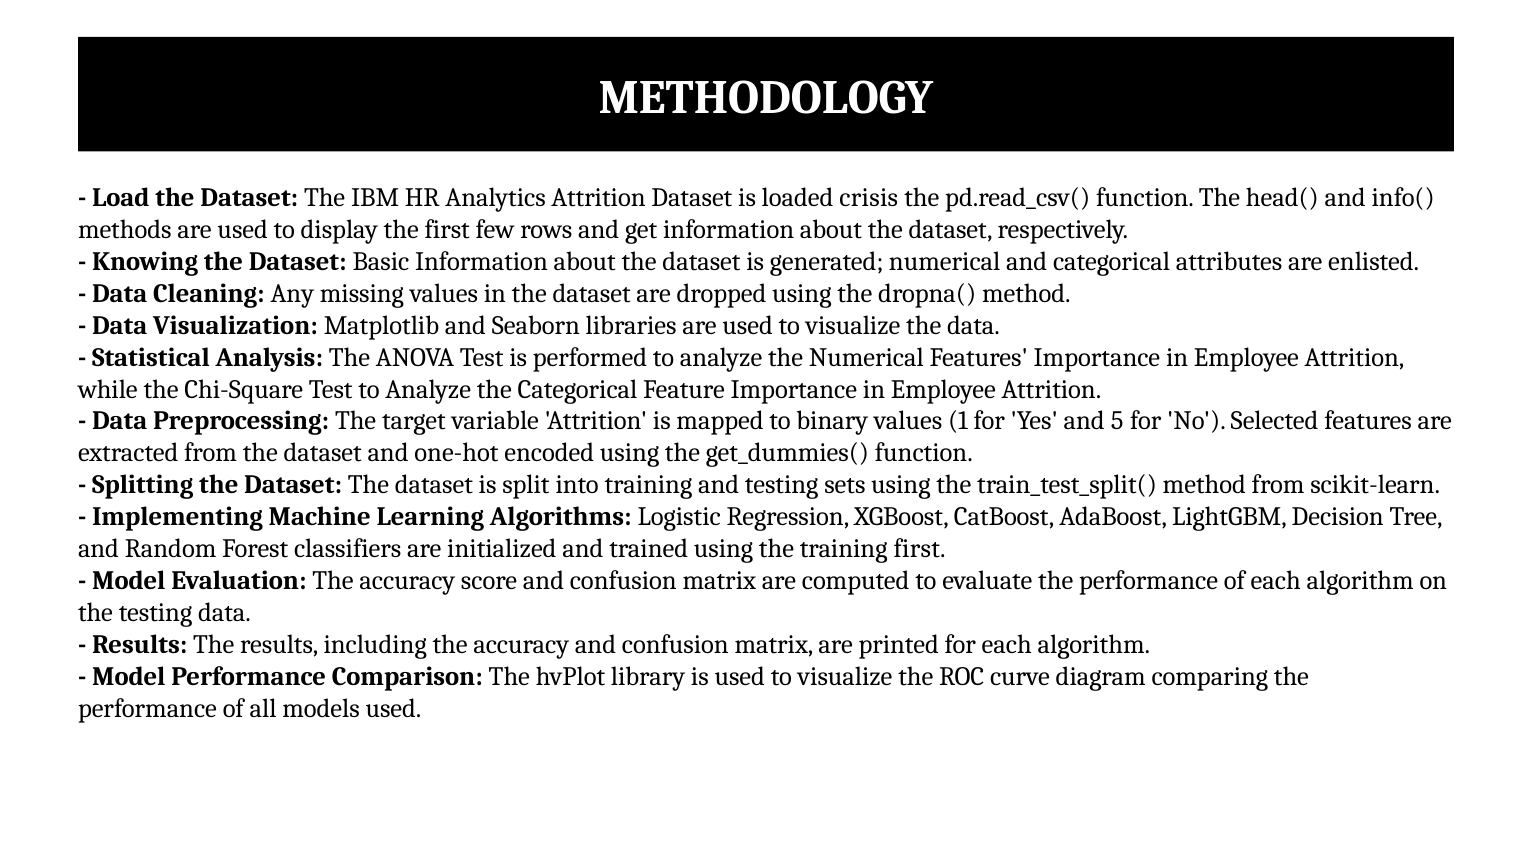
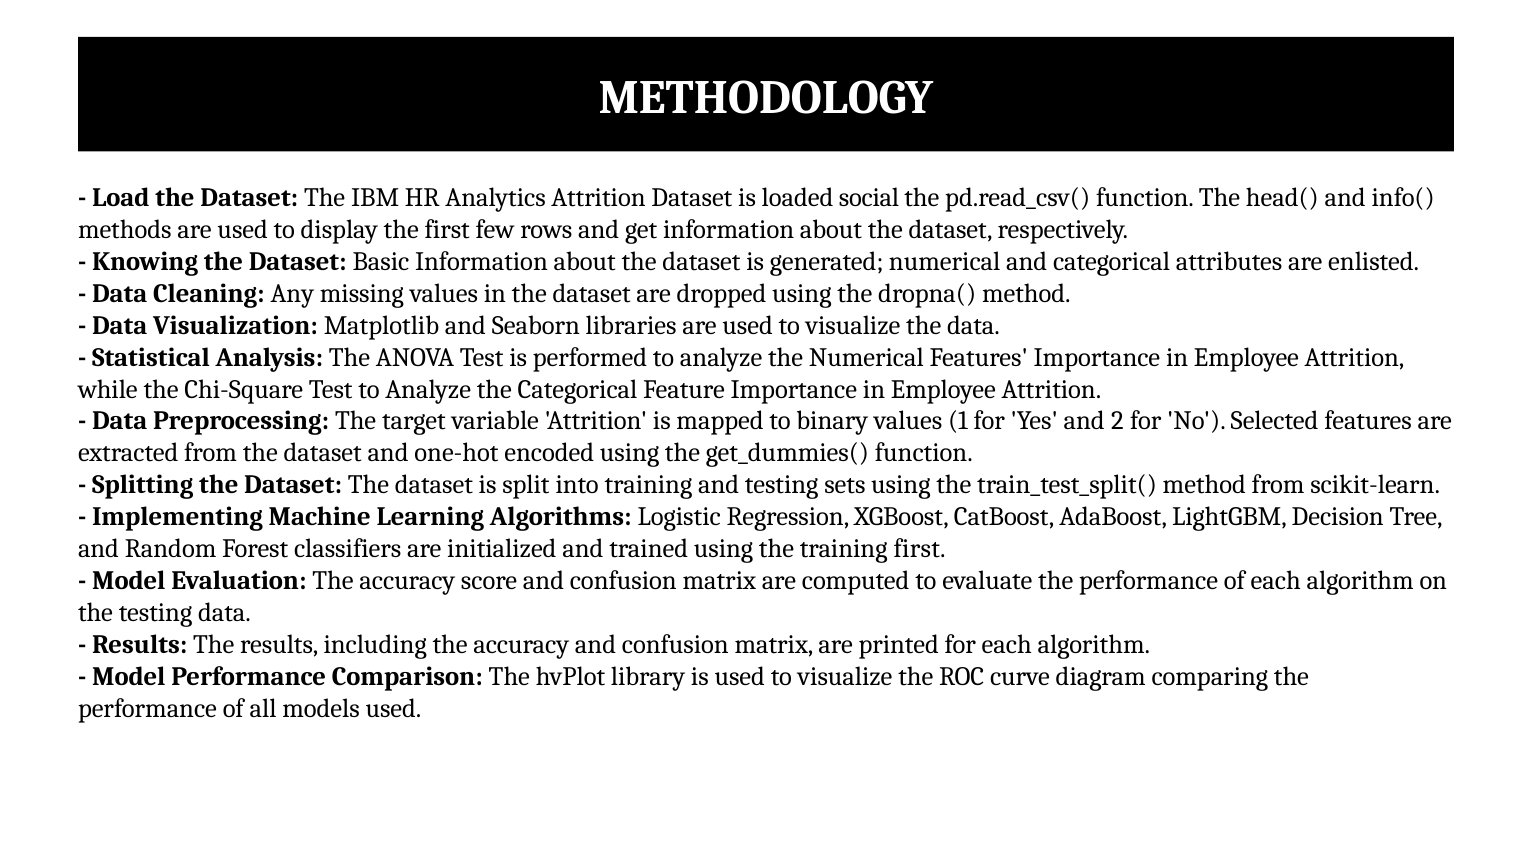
crisis: crisis -> social
5: 5 -> 2
